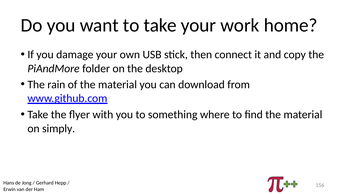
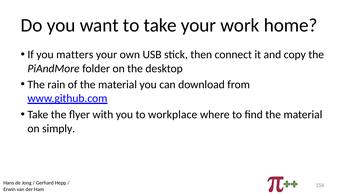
damage: damage -> matters
something: something -> workplace
